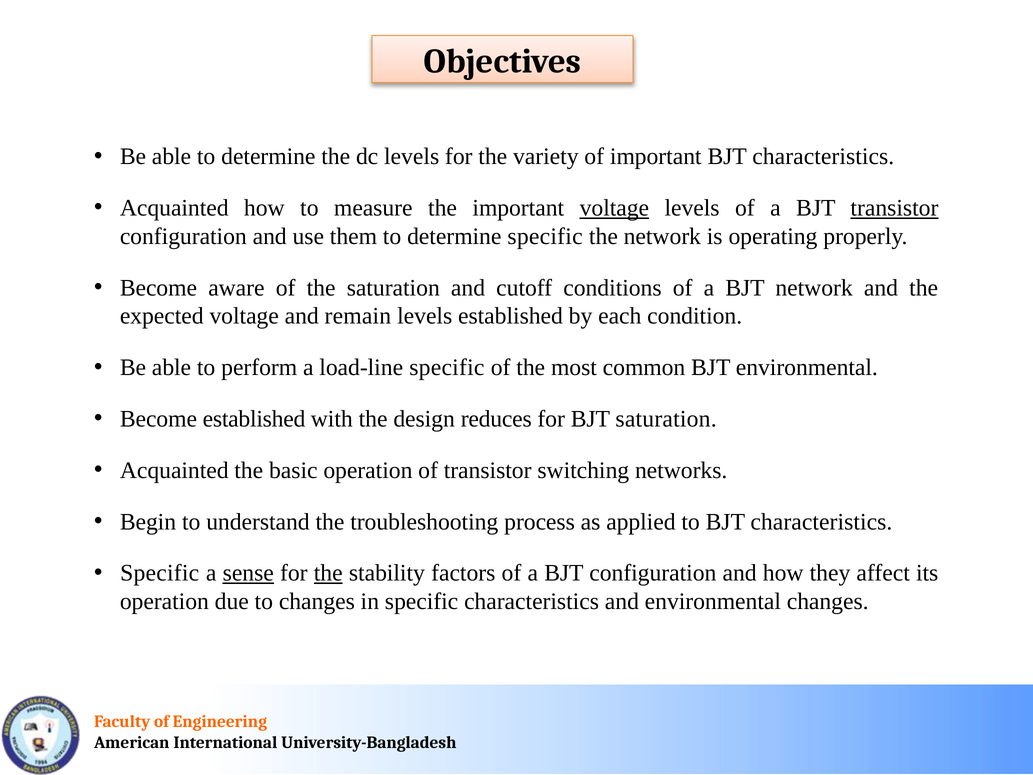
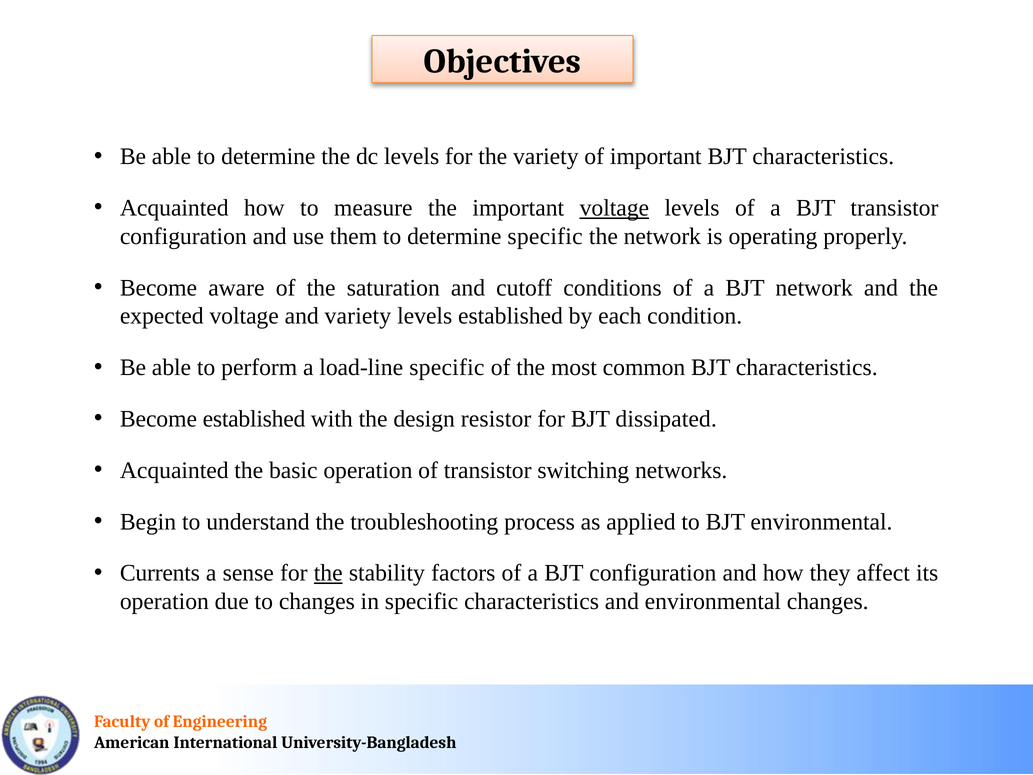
transistor at (894, 208) underline: present -> none
and remain: remain -> variety
common BJT environmental: environmental -> characteristics
reduces: reduces -> resistor
BJT saturation: saturation -> dissipated
to BJT characteristics: characteristics -> environmental
Specific at (160, 573): Specific -> Currents
sense underline: present -> none
